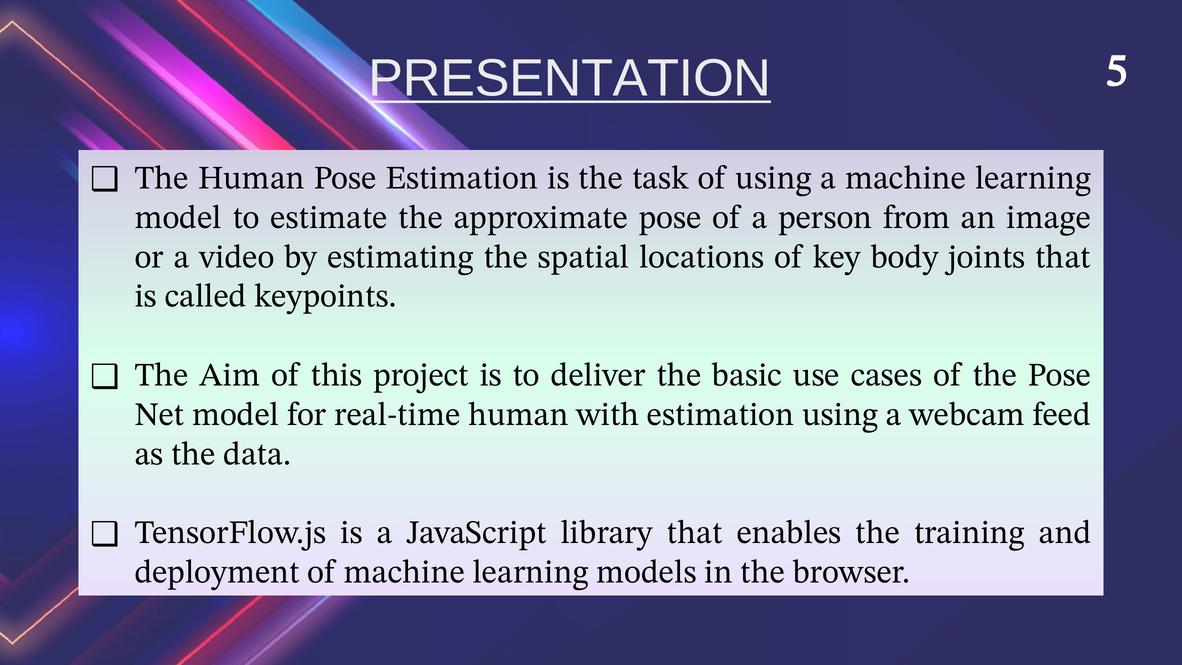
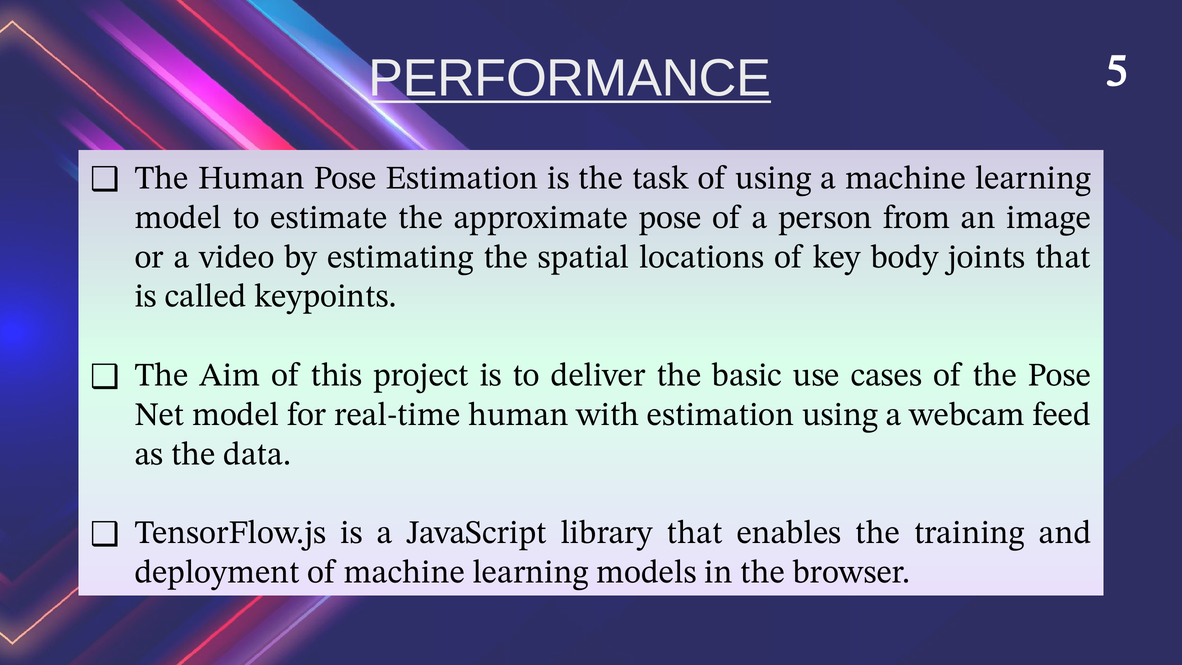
PRESENTATION: PRESENTATION -> PERFORMANCE
